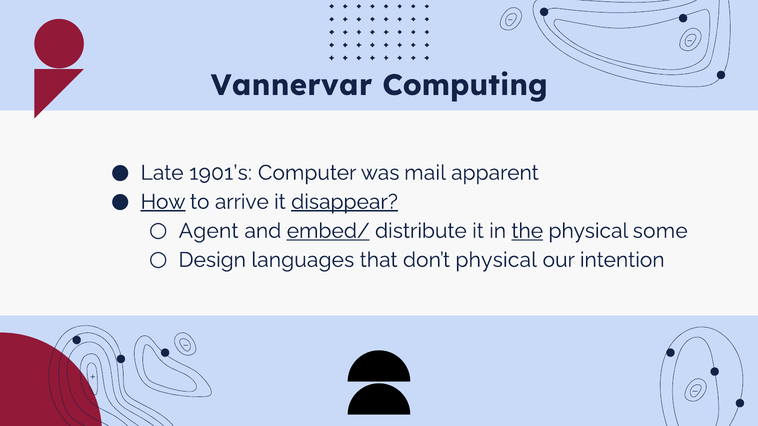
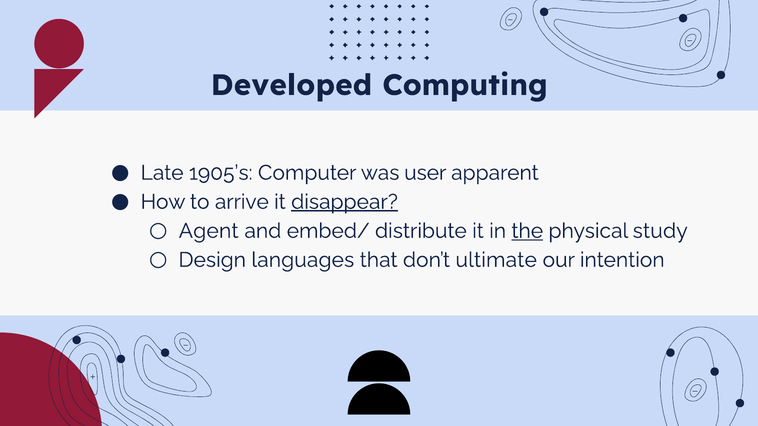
Vannervar: Vannervar -> Developed
1901’s: 1901’s -> 1905’s
mail: mail -> user
How underline: present -> none
embed/ underline: present -> none
some: some -> study
don’t physical: physical -> ultimate
